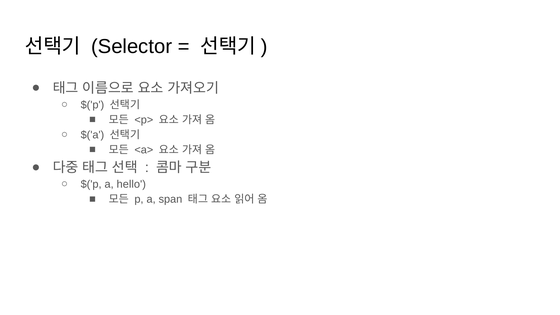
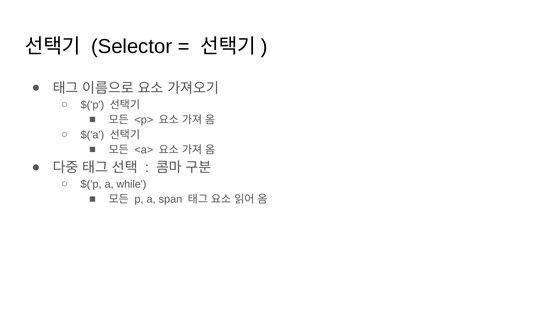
hello: hello -> while
